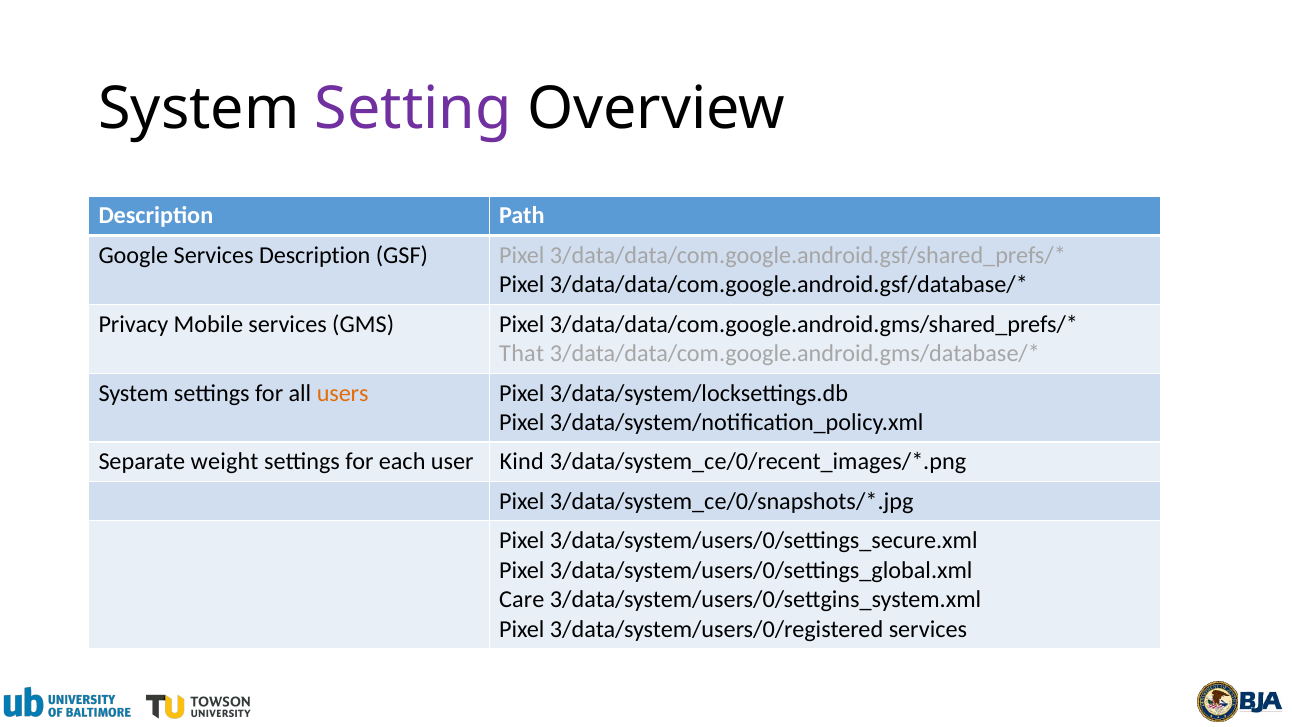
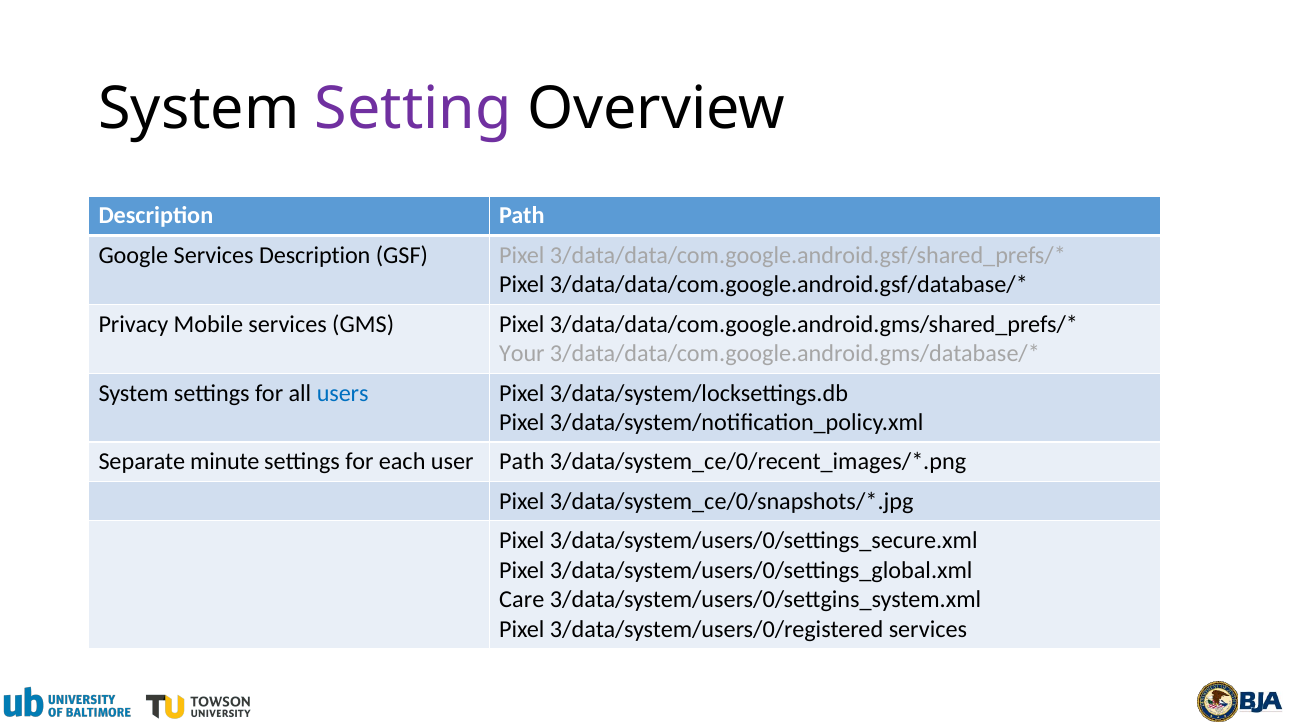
That: That -> Your
users colour: orange -> blue
weight: weight -> minute
user Kind: Kind -> Path
